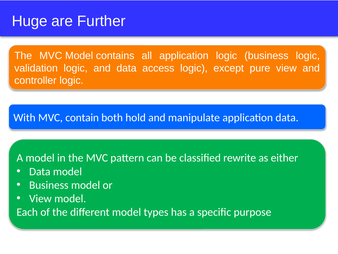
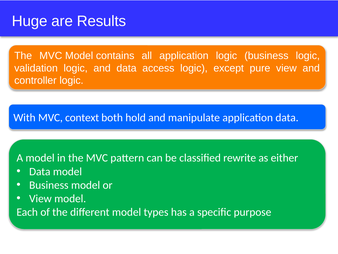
Further: Further -> Results
contain: contain -> context
